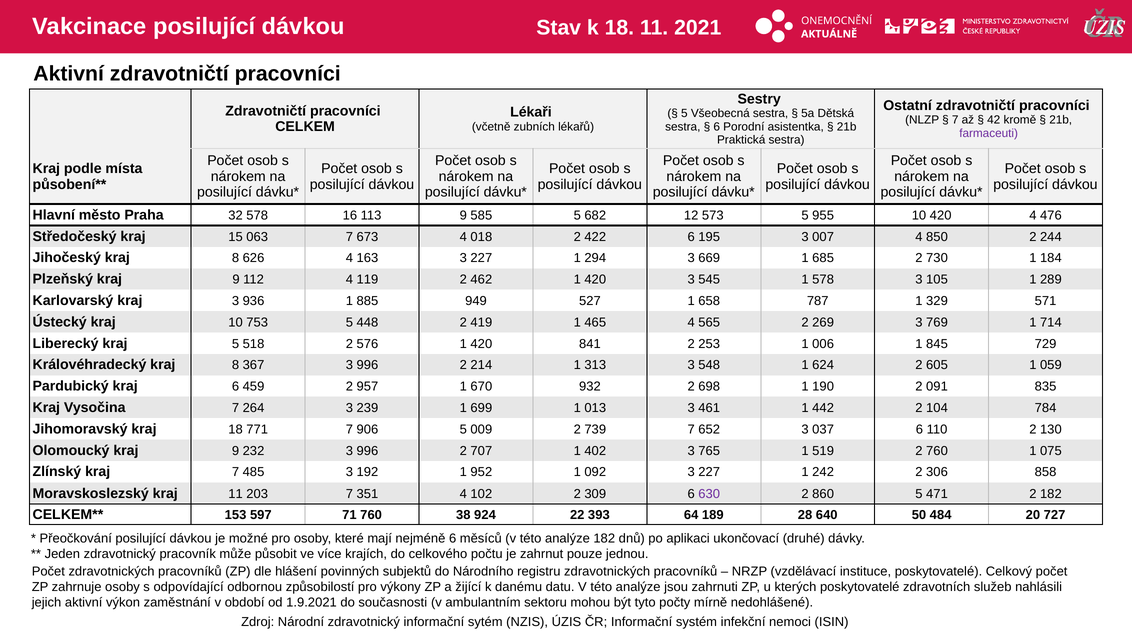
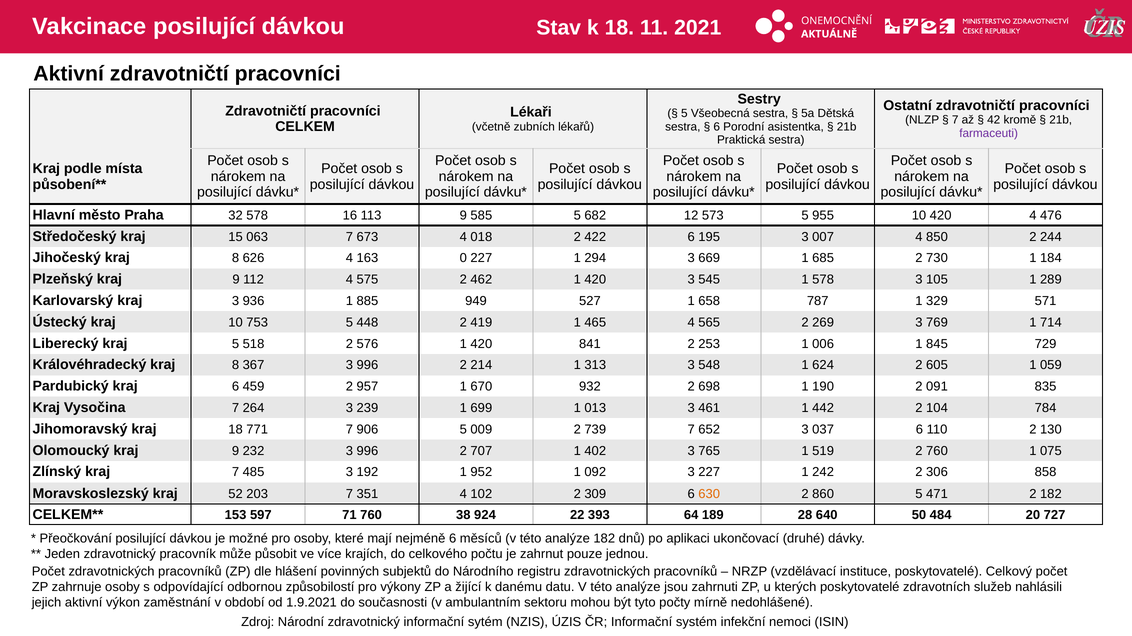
163 3: 3 -> 0
119: 119 -> 575
kraj 11: 11 -> 52
630 colour: purple -> orange
